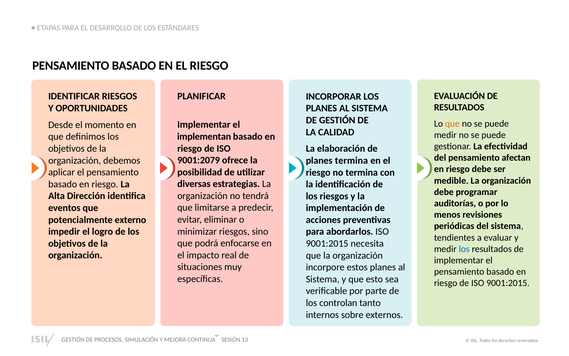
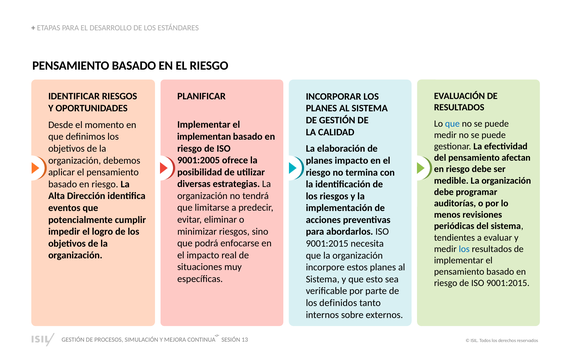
que at (452, 123) colour: orange -> blue
9001:2079: 9001:2079 -> 9001:2005
planes termina: termina -> impacto
externo: externo -> cumplir
controlan: controlan -> definidos
